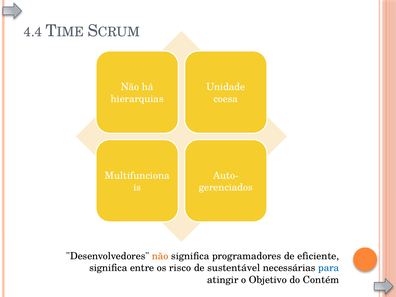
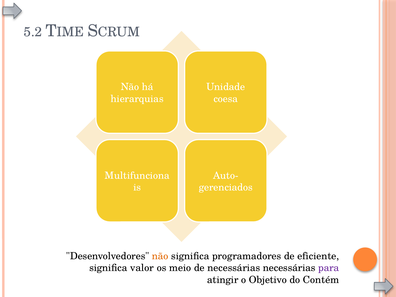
4.4: 4.4 -> 5.2
entre: entre -> valor
risco: risco -> meio
de sustentável: sustentável -> necessárias
para colour: blue -> purple
